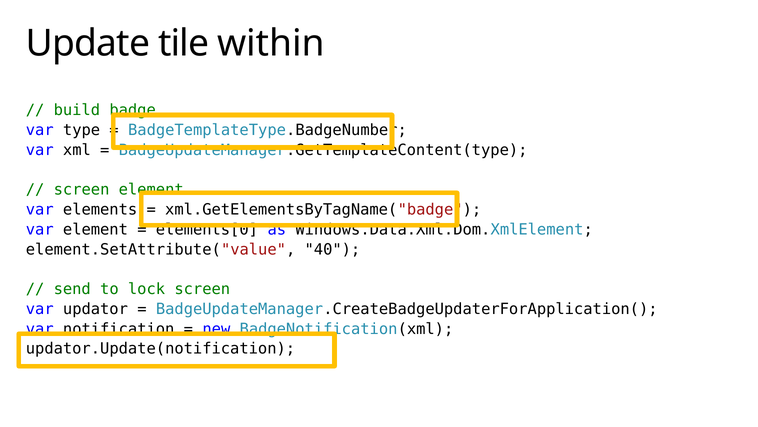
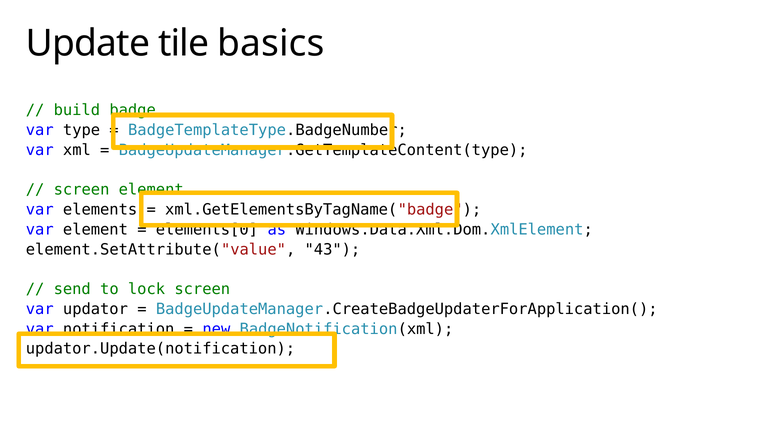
within: within -> basics
40: 40 -> 43
